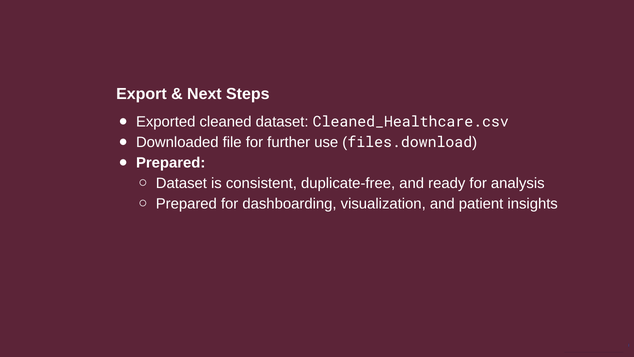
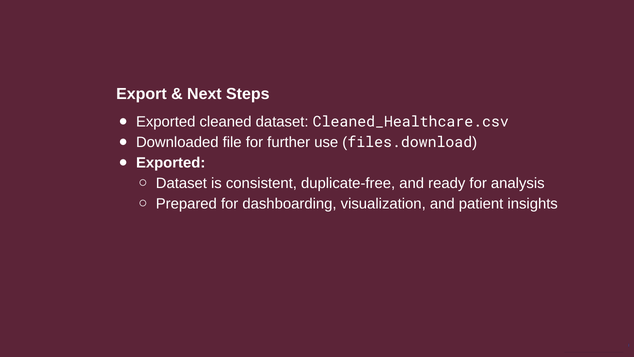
Prepared at (171, 163): Prepared -> Exported
